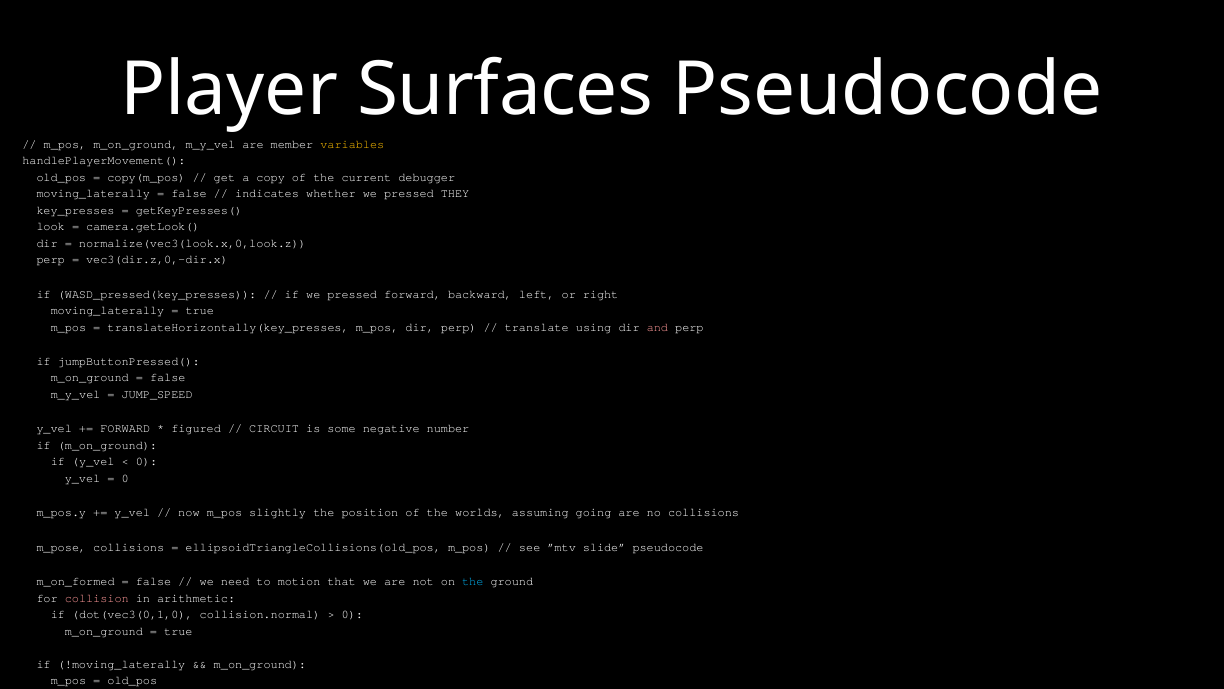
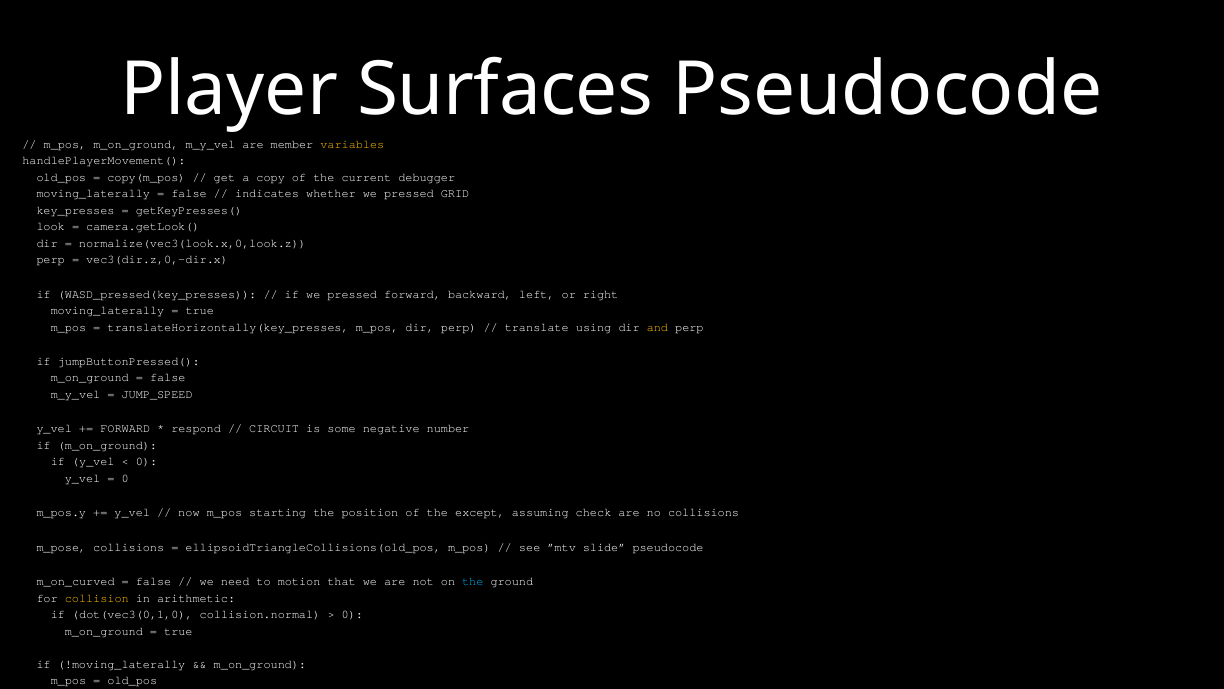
THEY: THEY -> GRID
and colour: pink -> yellow
figured: figured -> respond
slightly: slightly -> starting
worlds: worlds -> except
going: going -> check
m_on_formed: m_on_formed -> m_on_curved
collision colour: pink -> yellow
